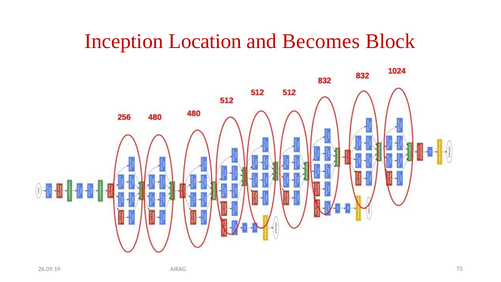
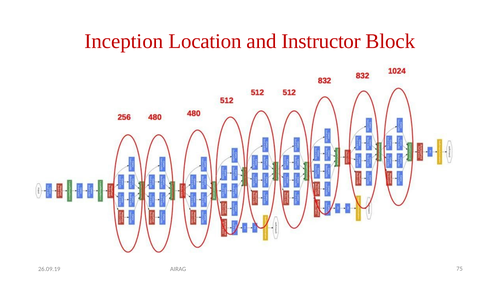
Becomes: Becomes -> Instructor
